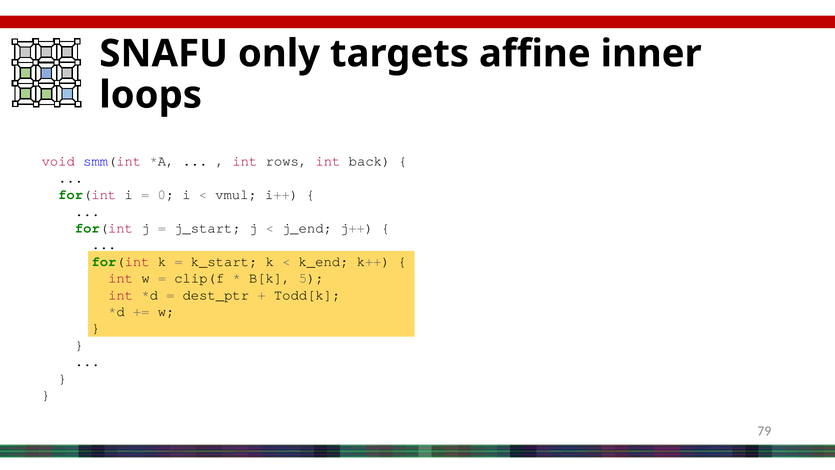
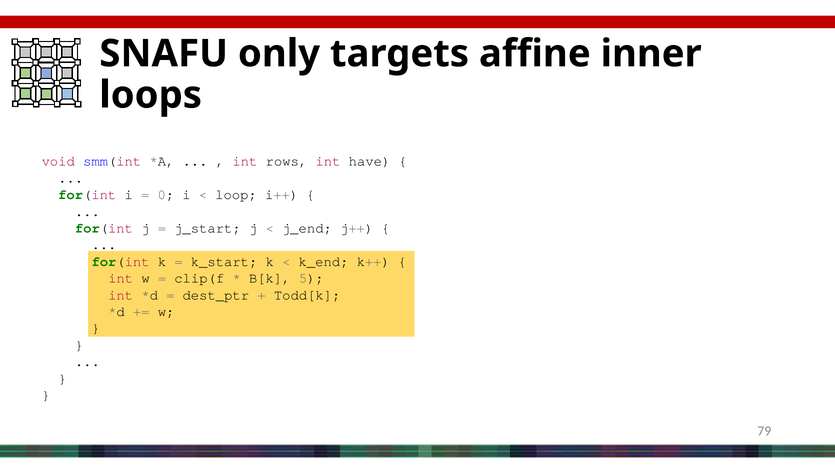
back: back -> have
vmul: vmul -> loop
